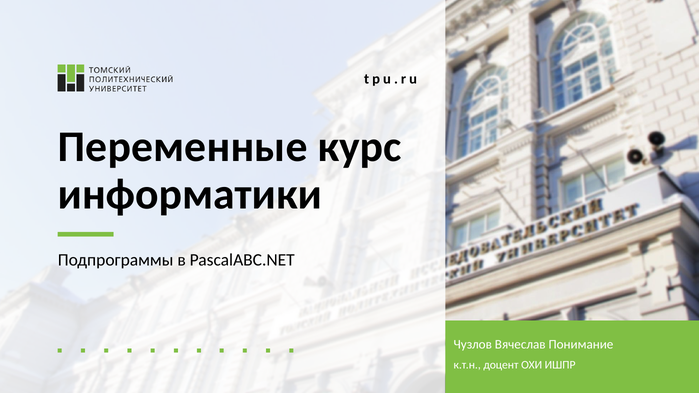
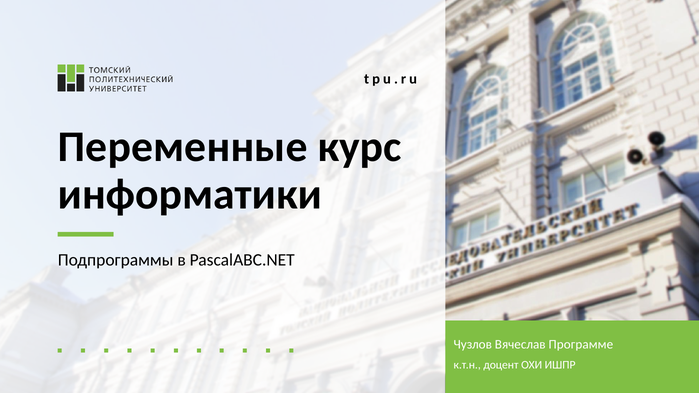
Понимание: Понимание -> Программе
